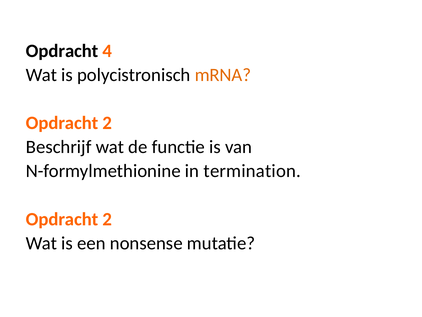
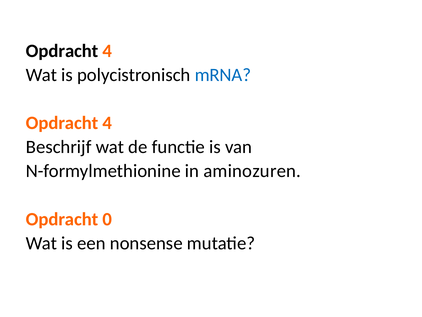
mRNA colour: orange -> blue
2 at (107, 123): 2 -> 4
termination: termination -> aminozuren
2 at (107, 219): 2 -> 0
